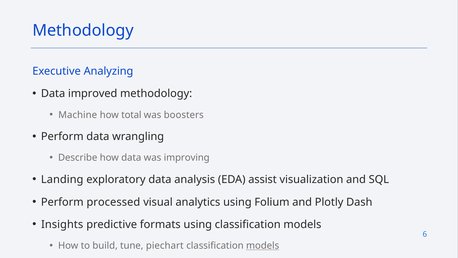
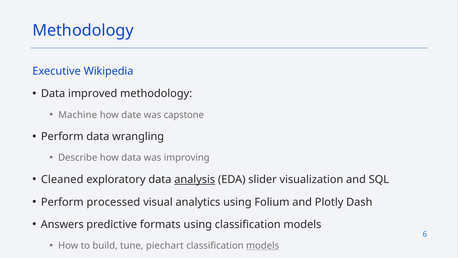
Analyzing: Analyzing -> Wikipedia
total: total -> date
boosters: boosters -> capstone
Landing: Landing -> Cleaned
analysis underline: none -> present
assist: assist -> slider
Insights: Insights -> Answers
